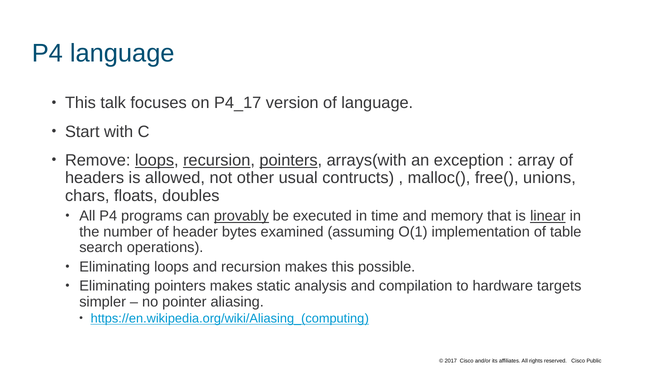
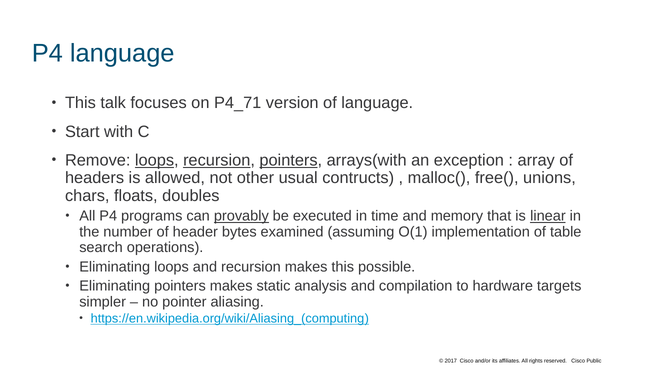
P4_17: P4_17 -> P4_71
